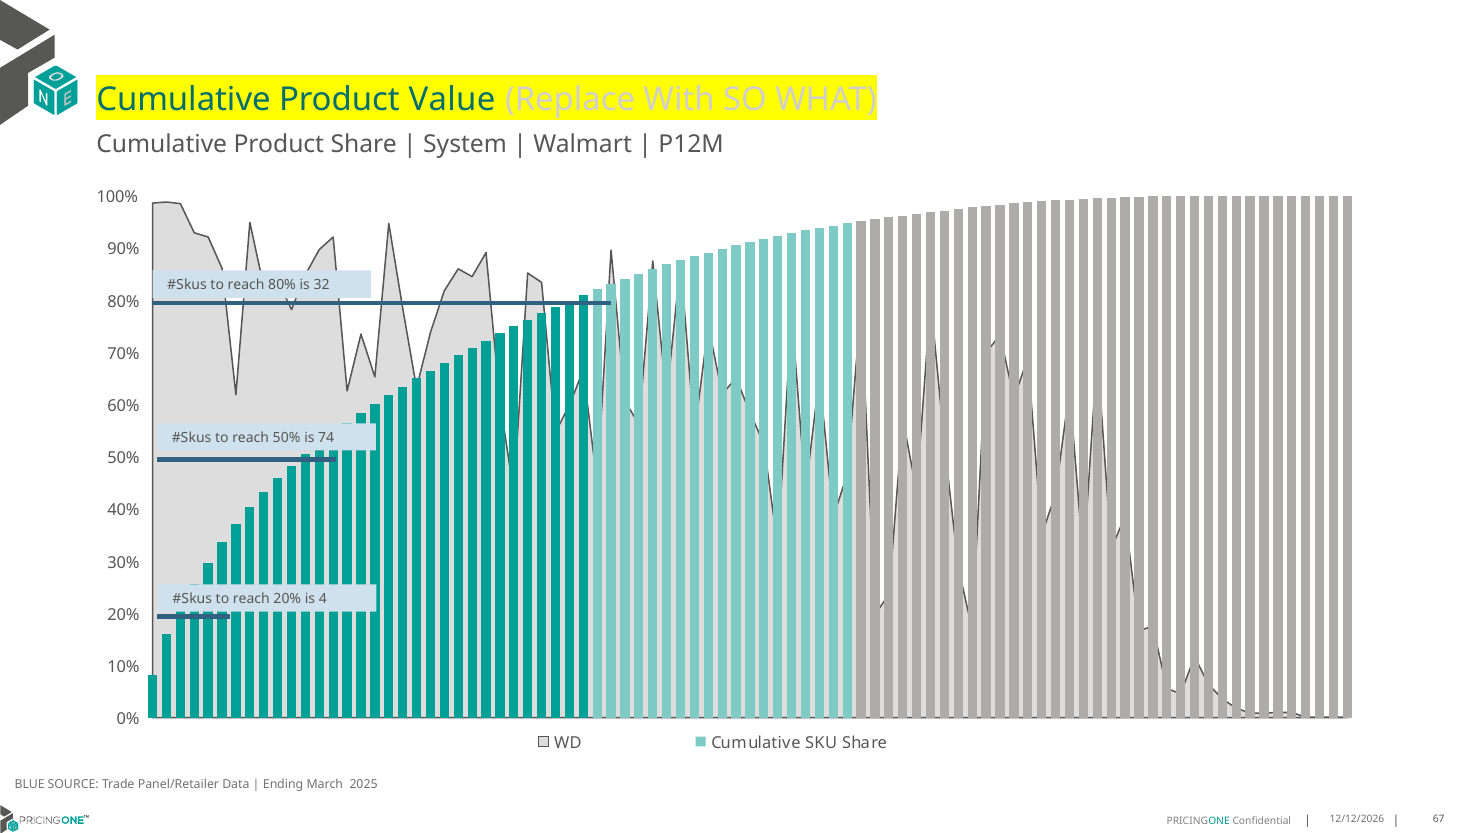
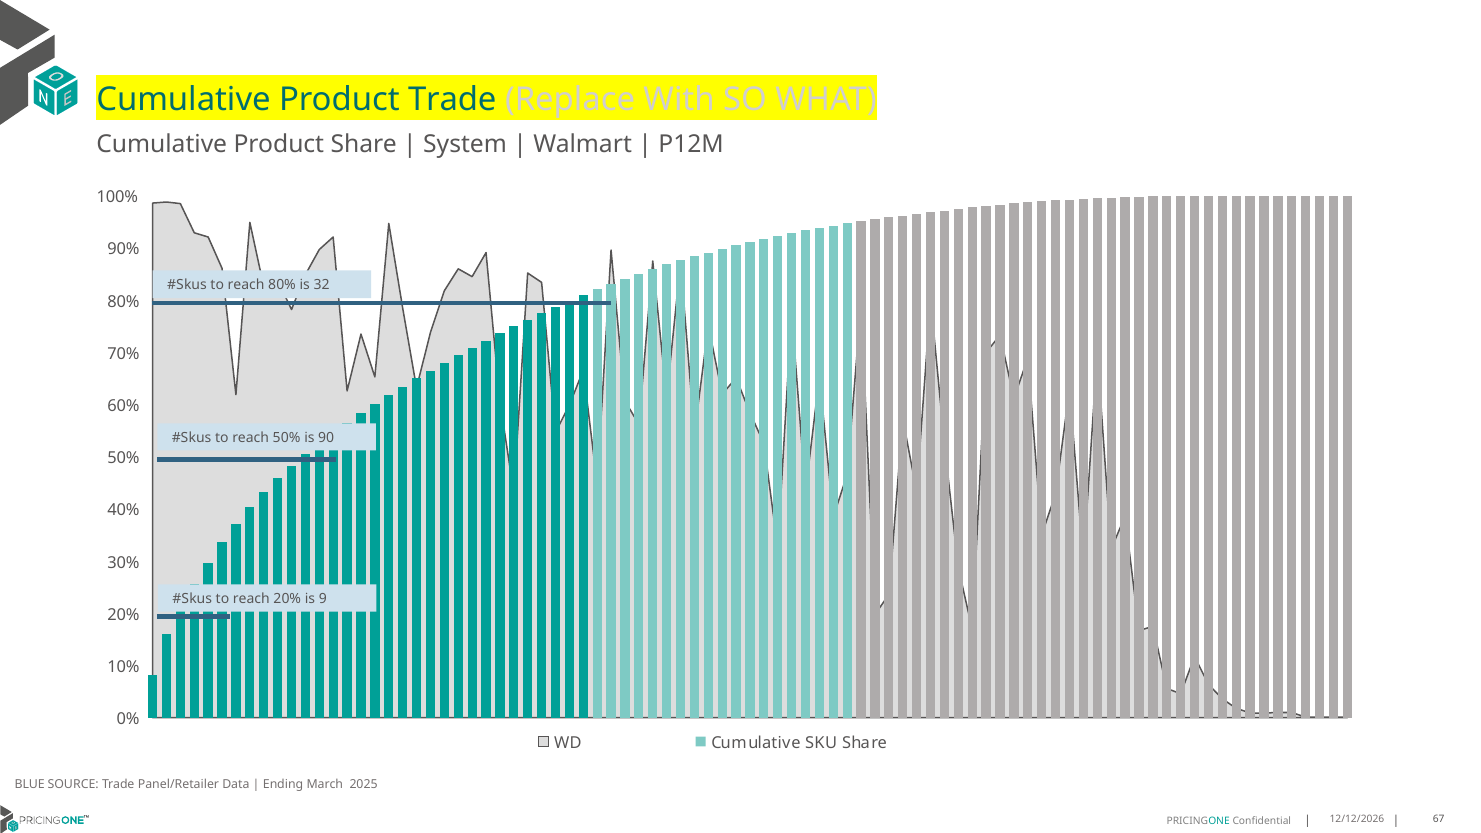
Product Value: Value -> Trade
74: 74 -> 90
4: 4 -> 9
